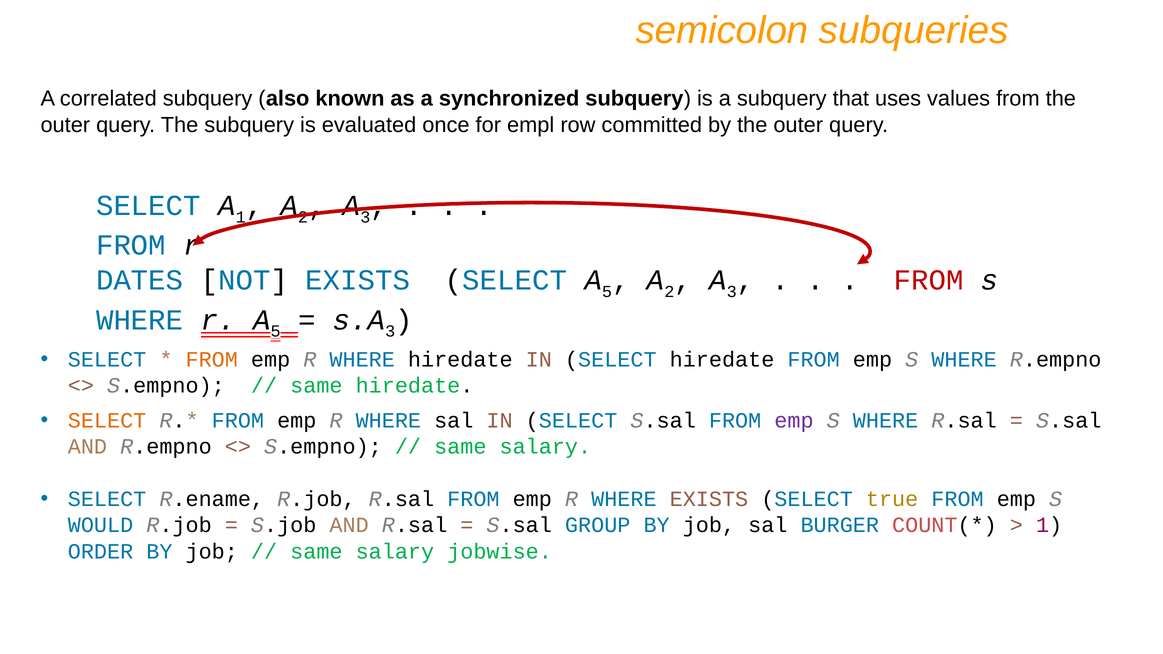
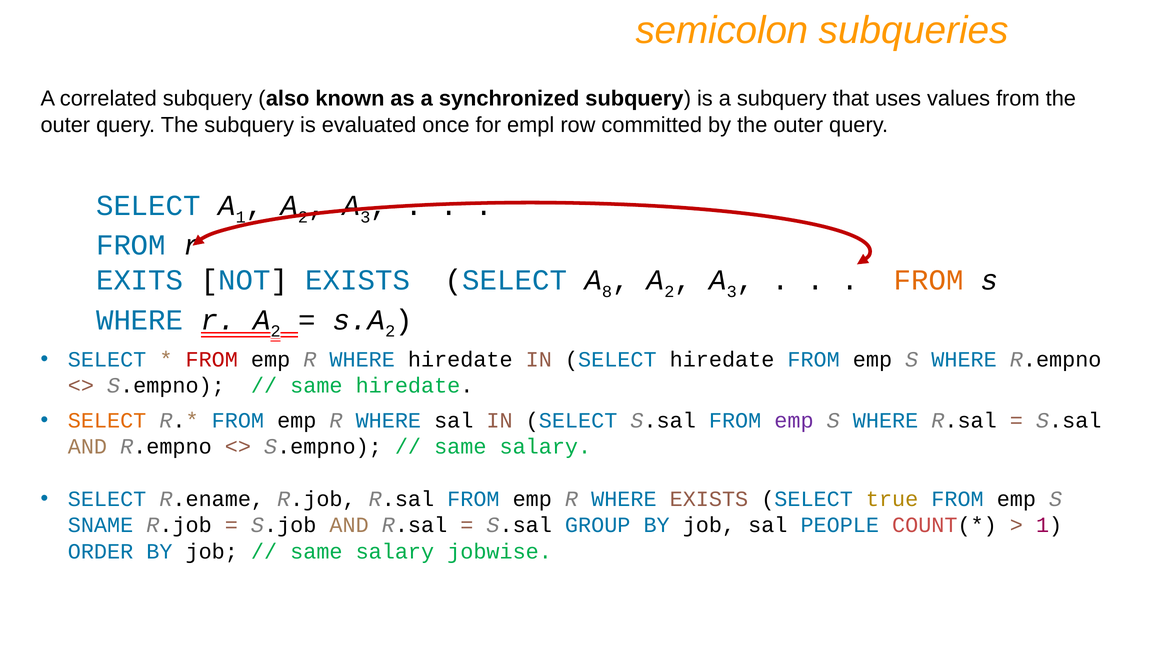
DATES: DATES -> EXITS
SELECT A 5: 5 -> 8
FROM at (929, 280) colour: red -> orange
r A 5: 5 -> 2
3 at (390, 331): 3 -> 2
FROM at (212, 360) colour: orange -> red
WOULD: WOULD -> SNAME
BURGER: BURGER -> PEOPLE
